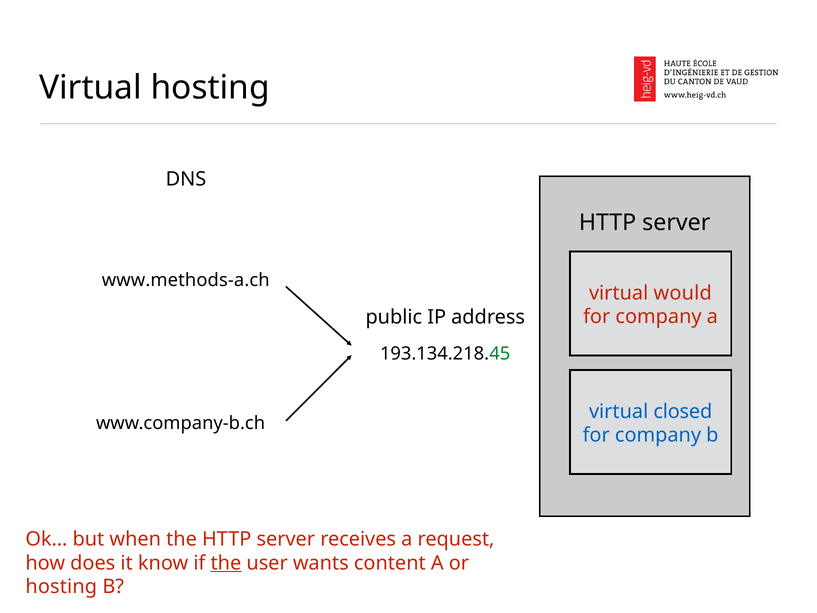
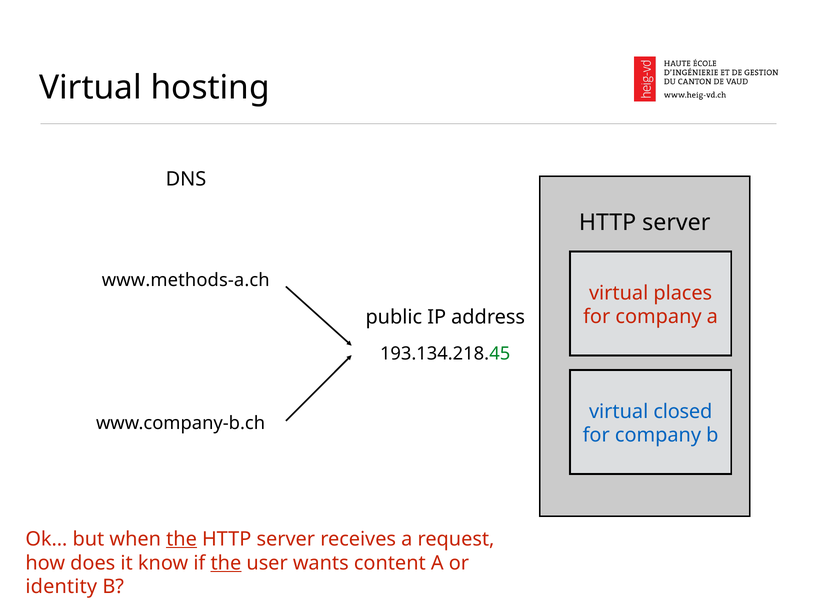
would: would -> places
the at (182, 539) underline: none -> present
hosting at (61, 587): hosting -> identity
